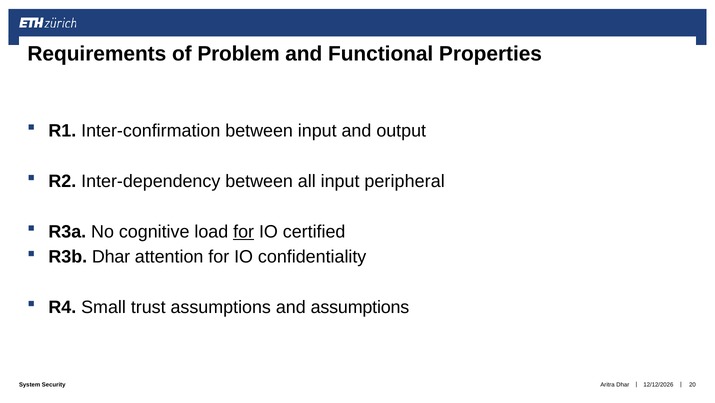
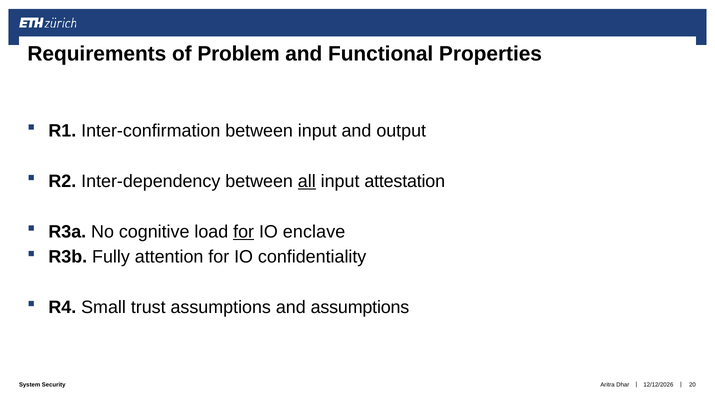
all underline: none -> present
peripheral: peripheral -> attestation
certified: certified -> enclave
R3b Dhar: Dhar -> Fully
